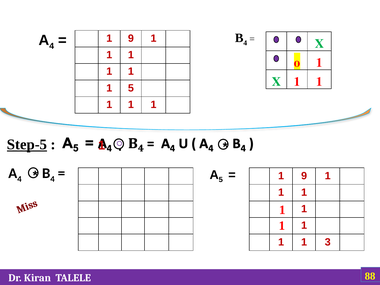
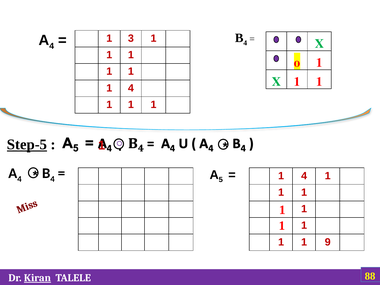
9 at (131, 38): 9 -> 3
5 at (131, 88): 5 -> 4
9 at (304, 176): 9 -> 4
3: 3 -> 9
Kiran underline: none -> present
